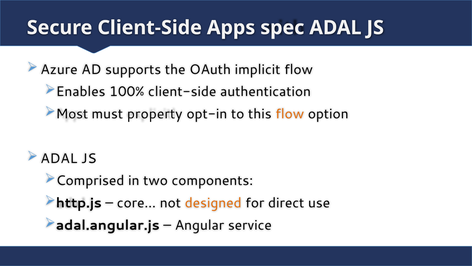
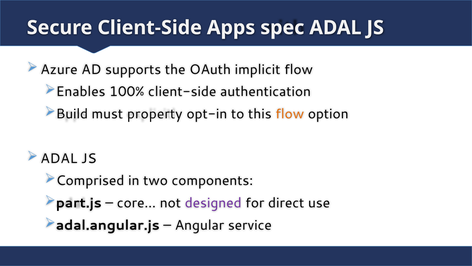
Most: Most -> Build
http.js: http.js -> part.js
designed colour: orange -> purple
